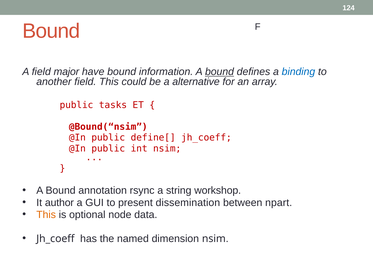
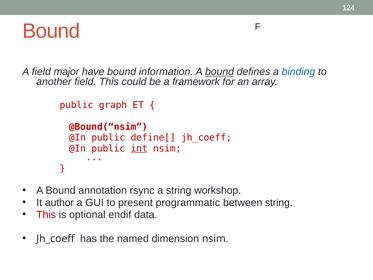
alternative: alternative -> framework
tasks: tasks -> graph
int underline: none -> present
dissemination: dissemination -> programmatic
between npart: npart -> string
This at (46, 214) colour: orange -> red
node: node -> endif
